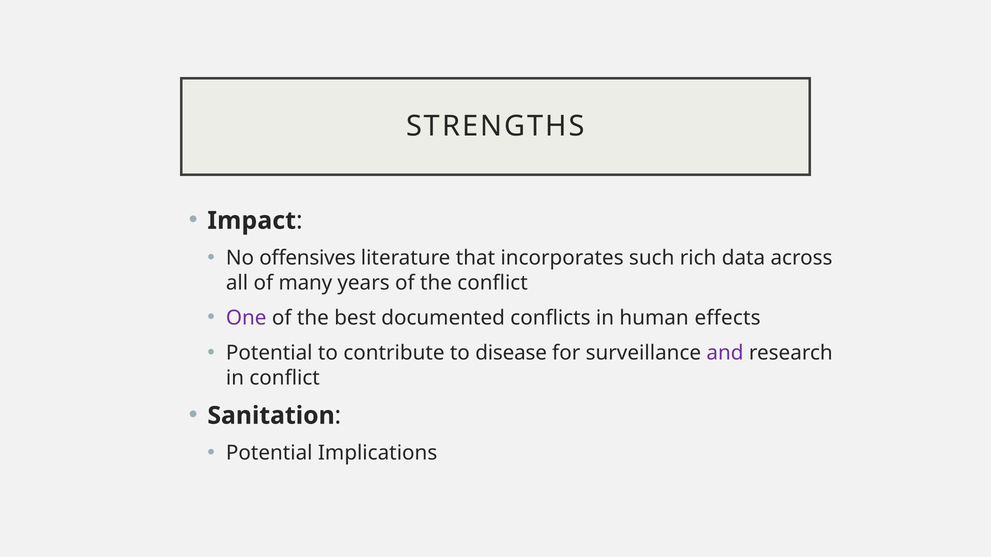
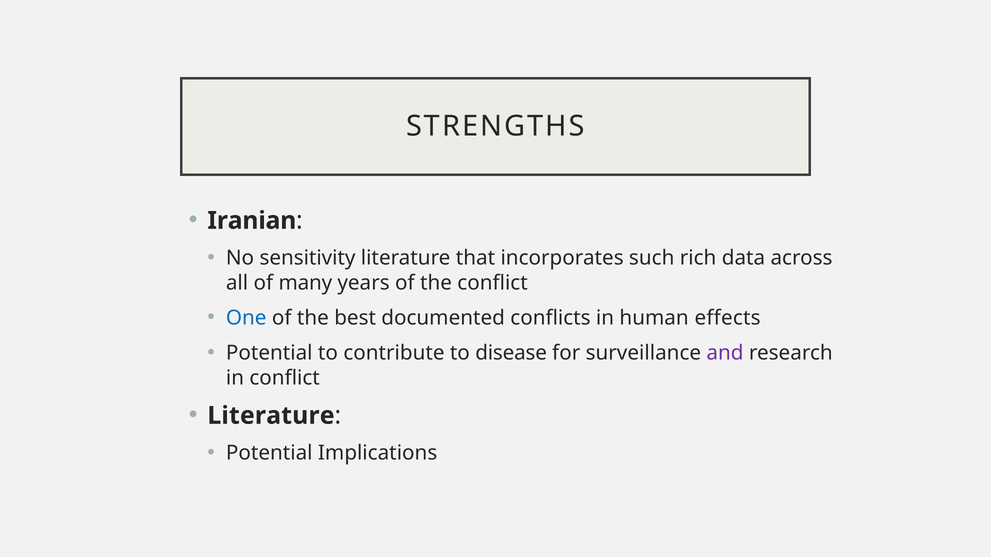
Impact: Impact -> Iranian
offensives: offensives -> sensitivity
One colour: purple -> blue
Sanitation at (271, 416): Sanitation -> Literature
